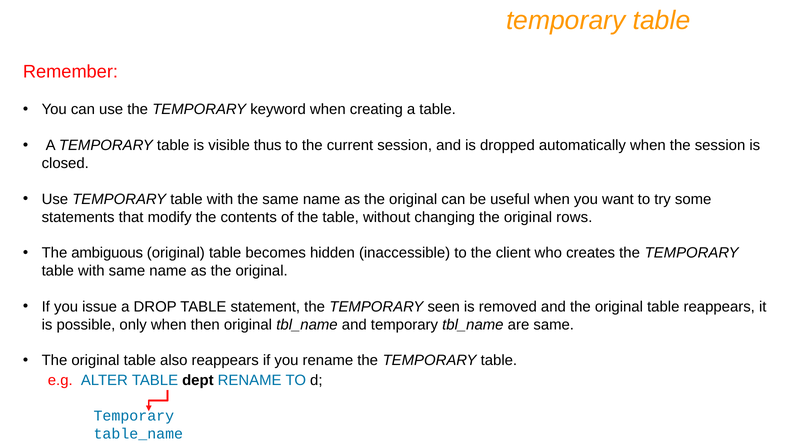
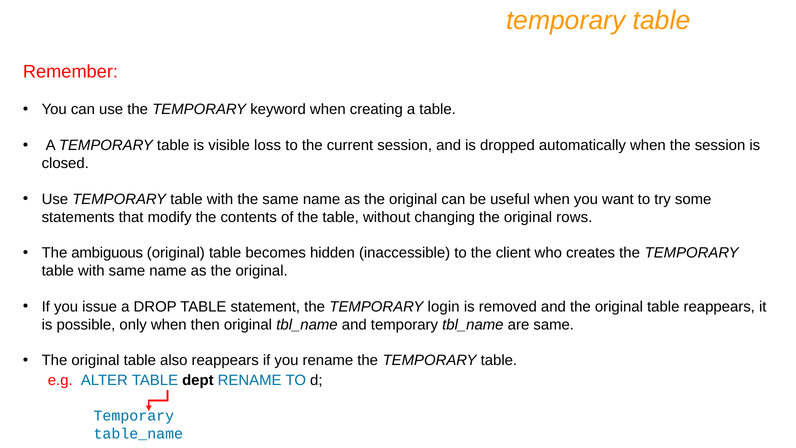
thus: thus -> loss
seen: seen -> login
